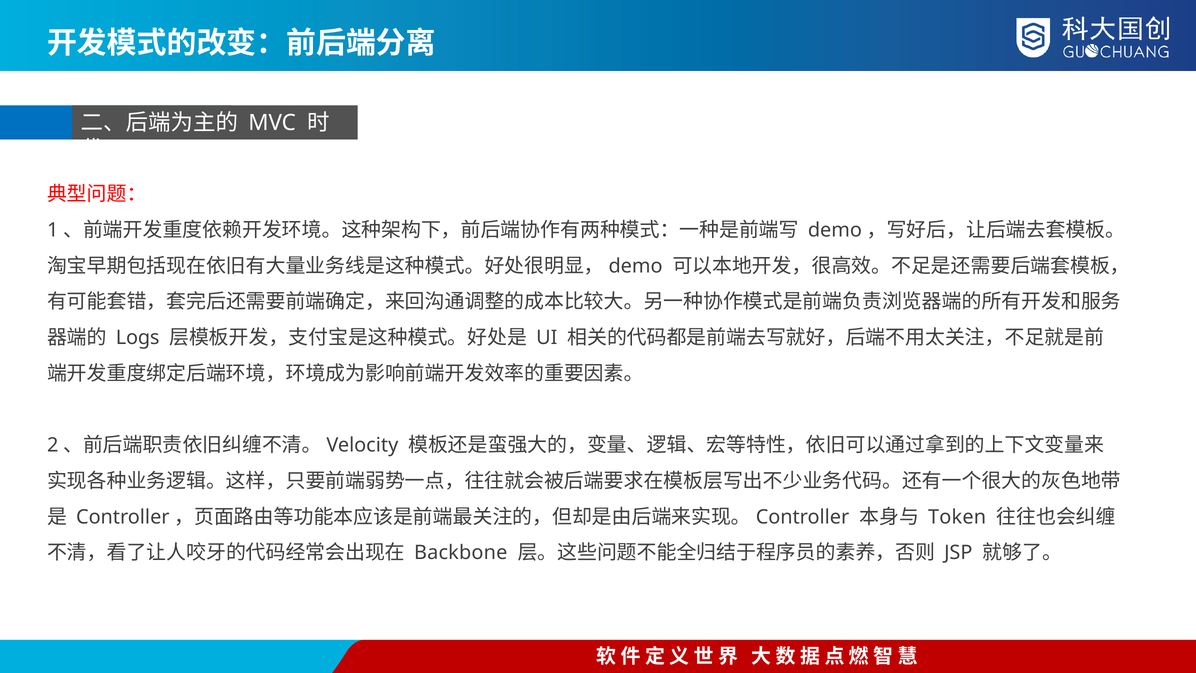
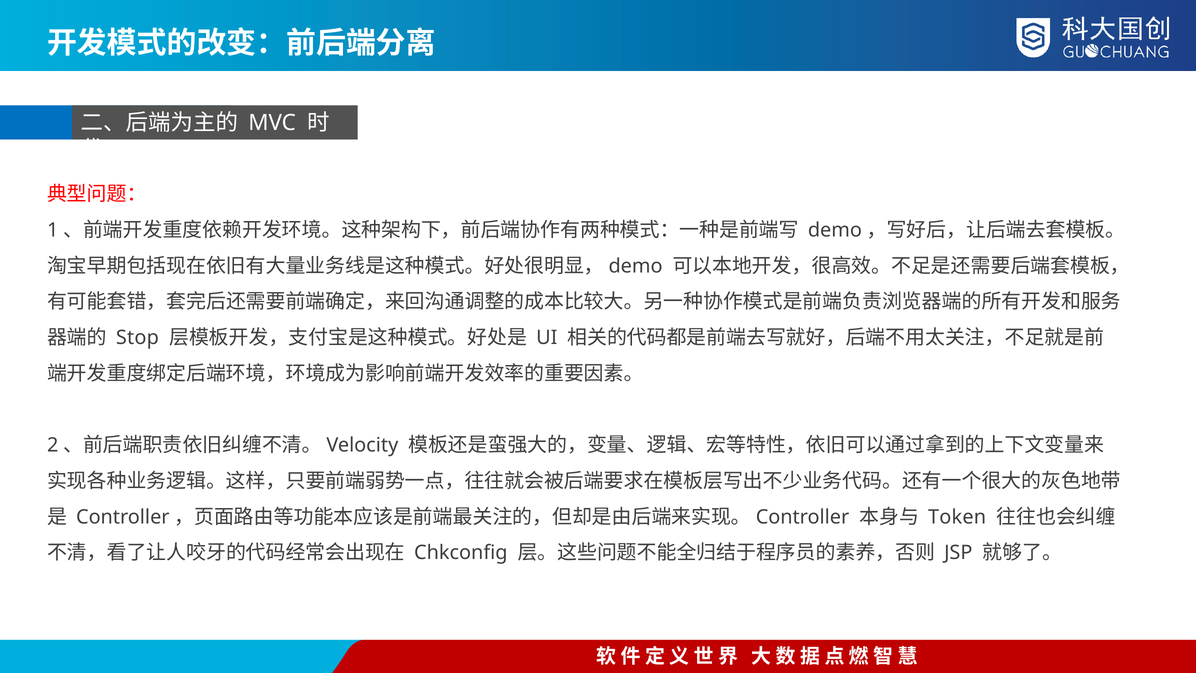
Logs: Logs -> Stop
Backbone: Backbone -> Chkconfig
